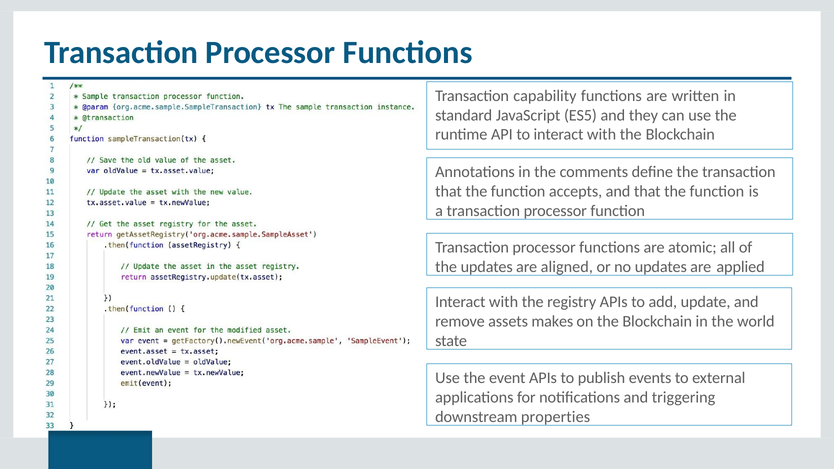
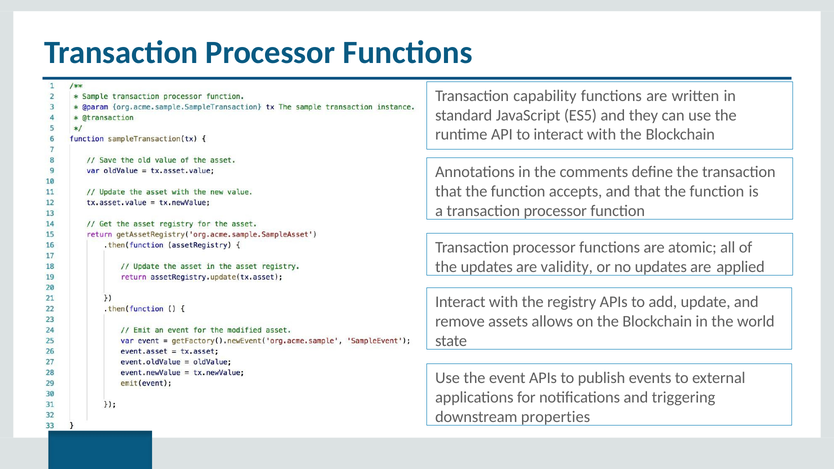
aligned: aligned -> validity
makes: makes -> allows
